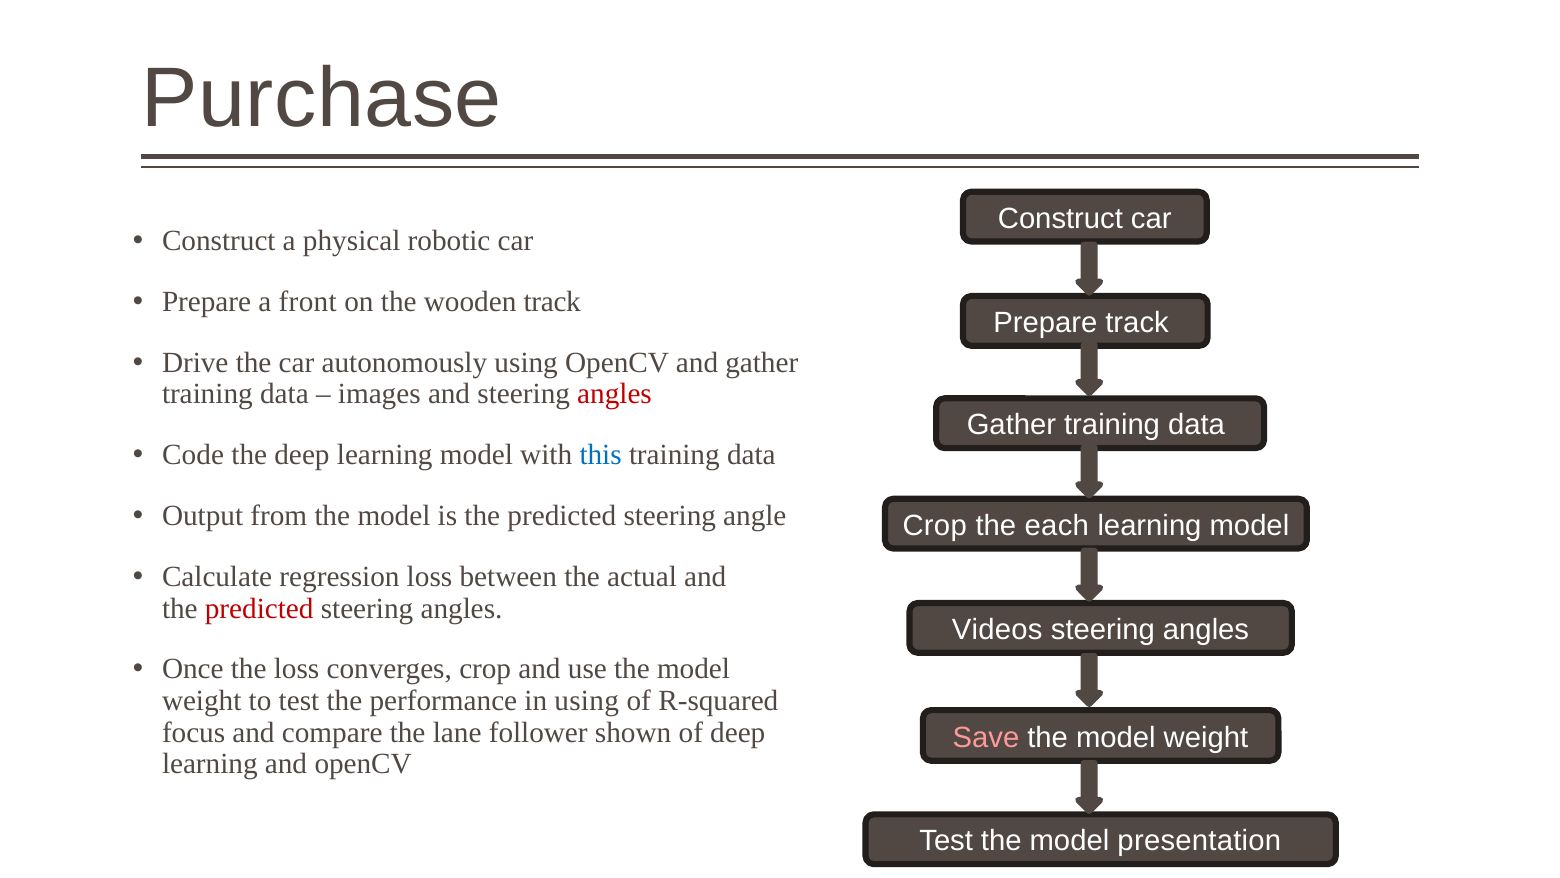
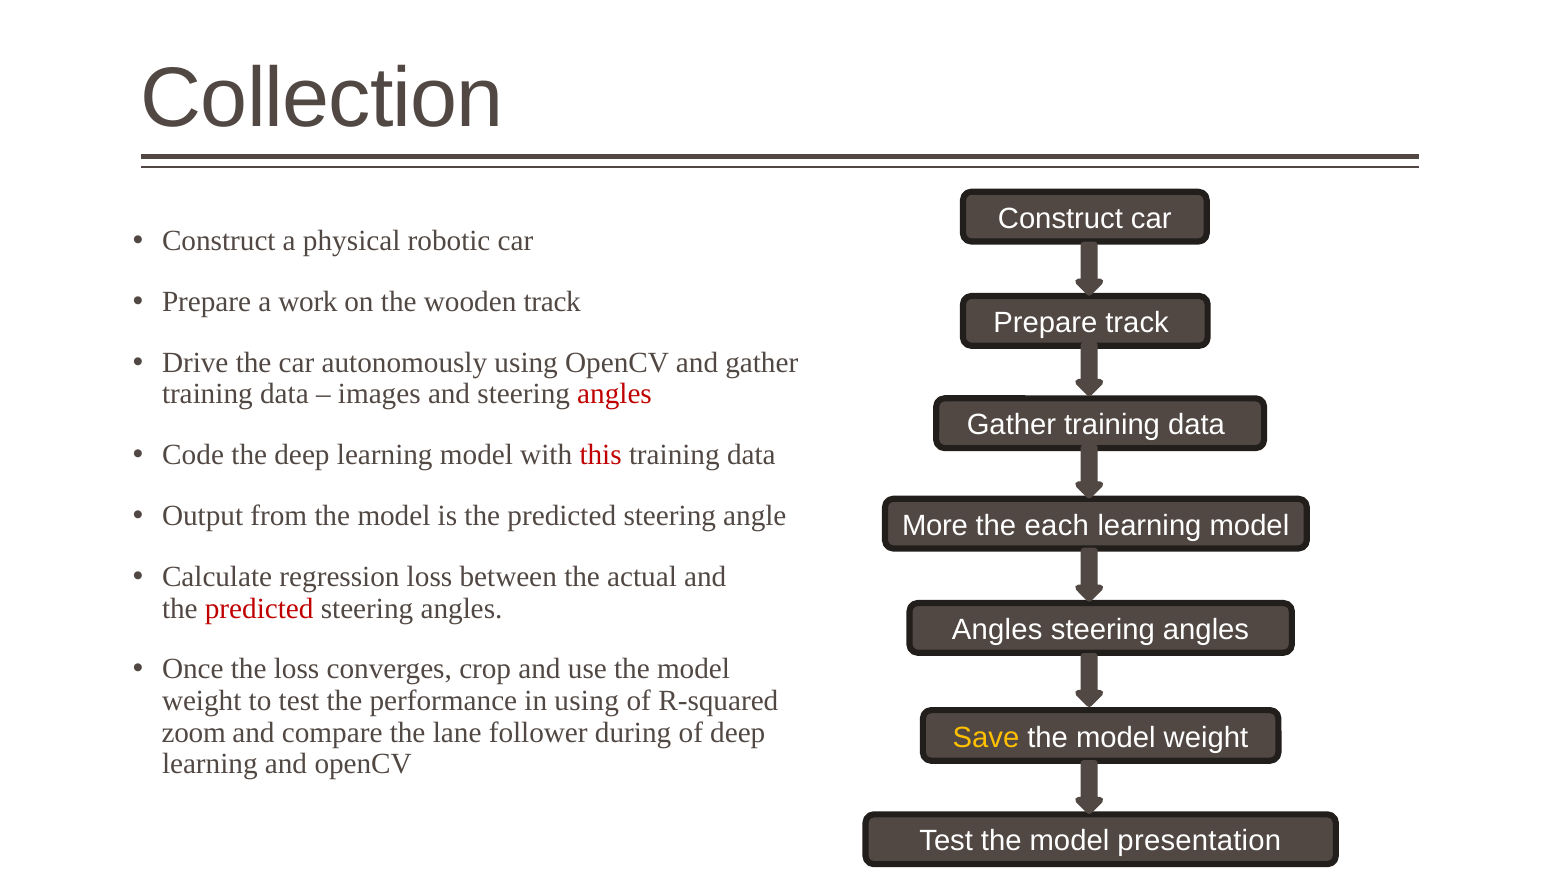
Purchase: Purchase -> Collection
front: front -> work
this colour: blue -> red
Crop at (935, 525): Crop -> More
Videos at (997, 630): Videos -> Angles
focus: focus -> zoom
shown: shown -> during
Save colour: pink -> yellow
